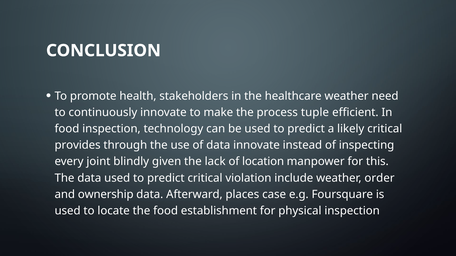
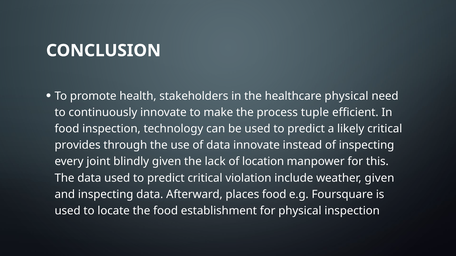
healthcare weather: weather -> physical
weather order: order -> given
and ownership: ownership -> inspecting
places case: case -> food
